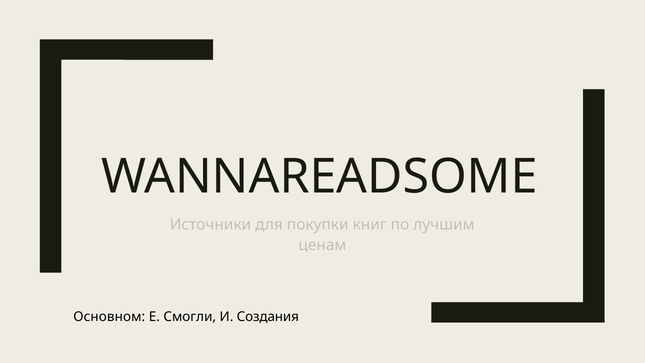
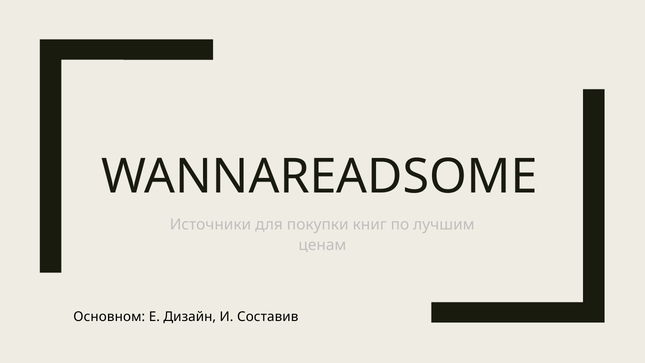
Смогли: Смогли -> Дизайн
Создания: Создания -> Составив
